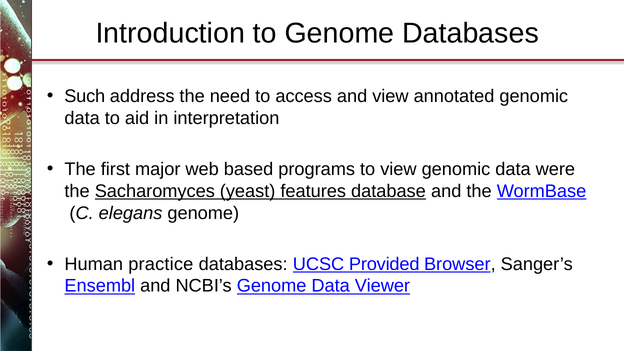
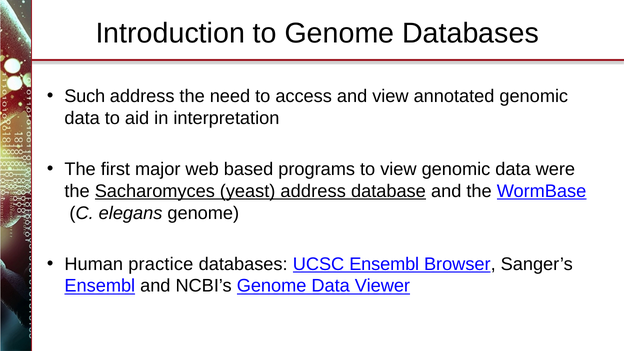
yeast features: features -> address
UCSC Provided: Provided -> Ensembl
